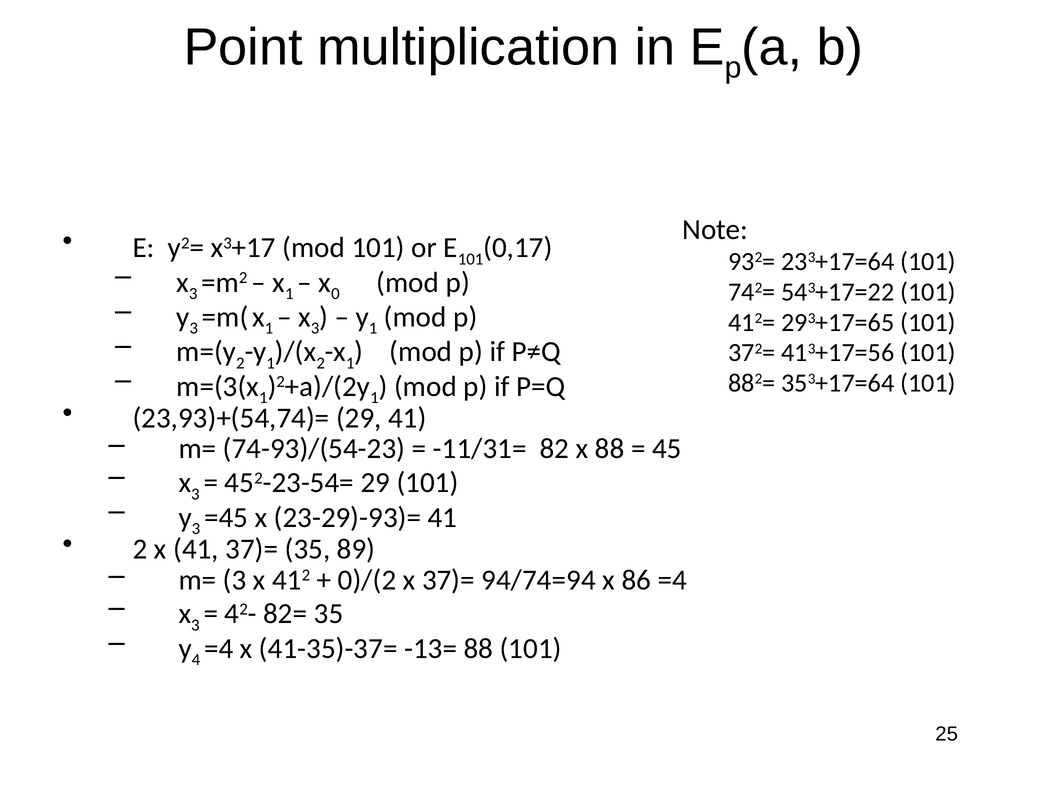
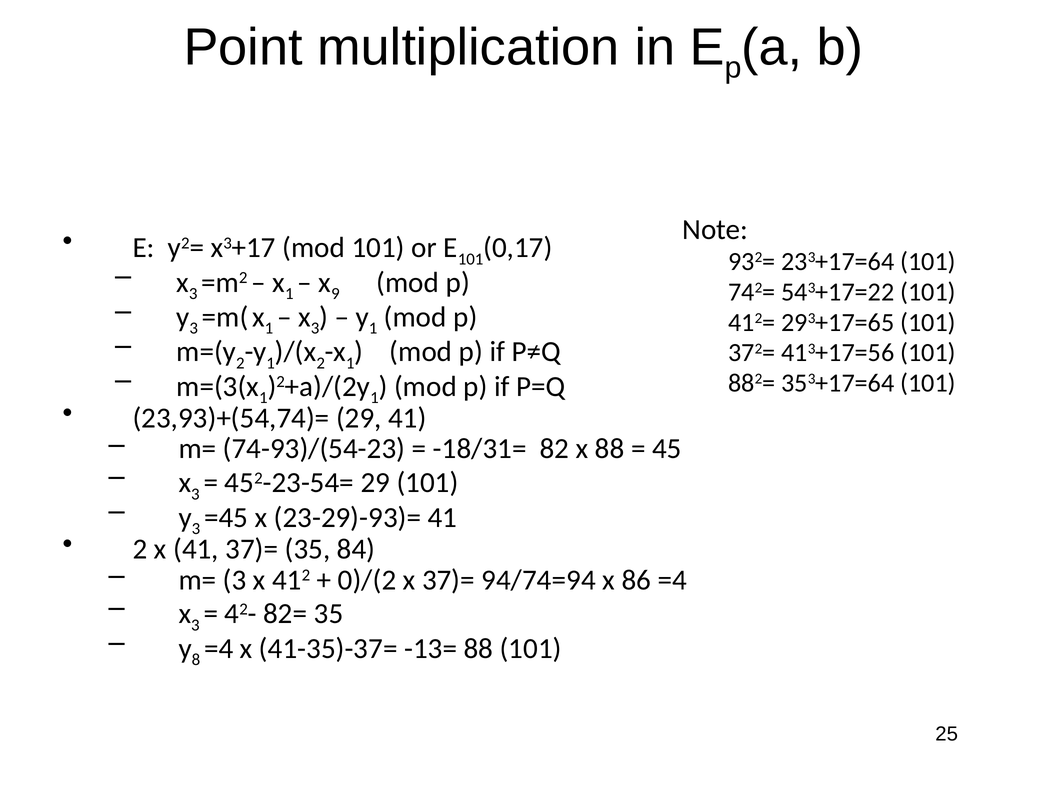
0: 0 -> 9
-11/31=: -11/31= -> -18/31=
89: 89 -> 84
4: 4 -> 8
